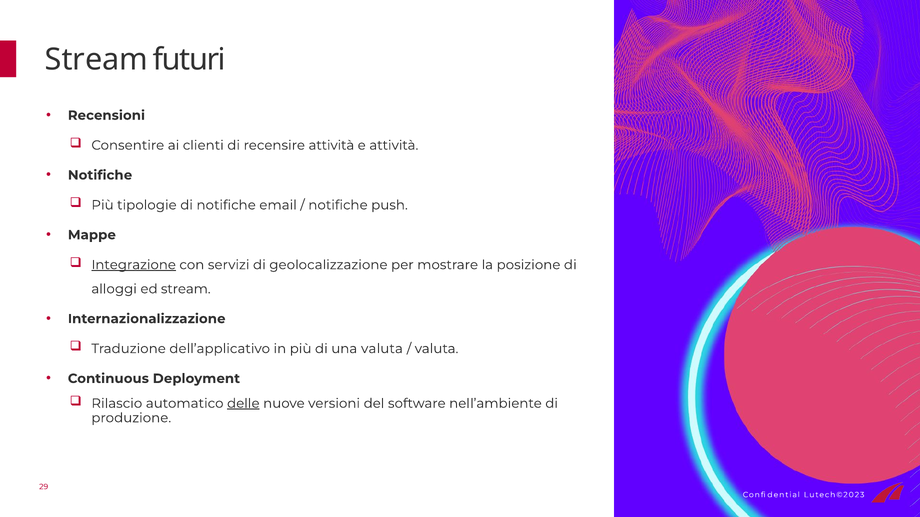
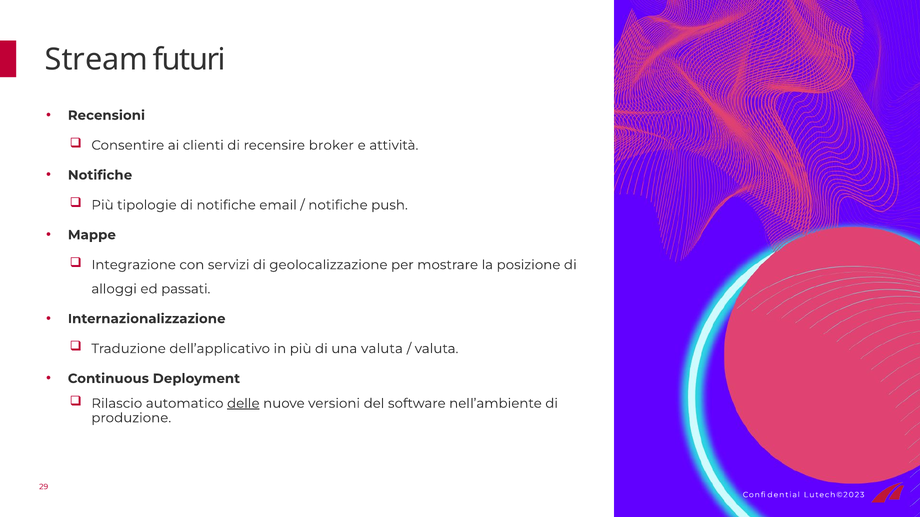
recensire attività: attività -> broker
Integrazione underline: present -> none
ed stream: stream -> passati
